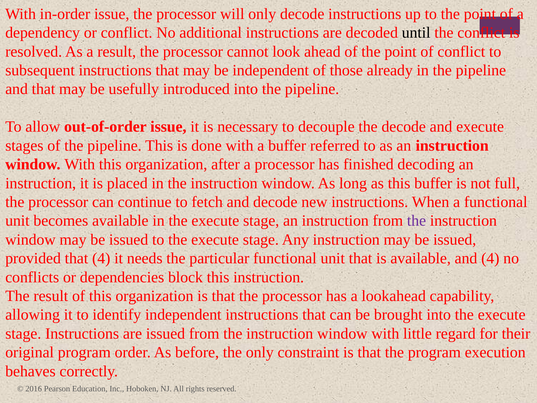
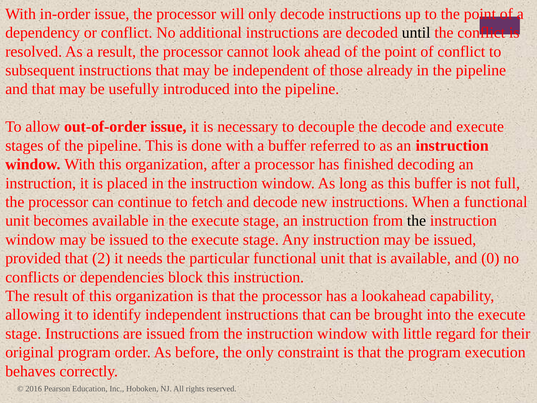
the at (417, 221) colour: purple -> black
that 4: 4 -> 2
and 4: 4 -> 0
